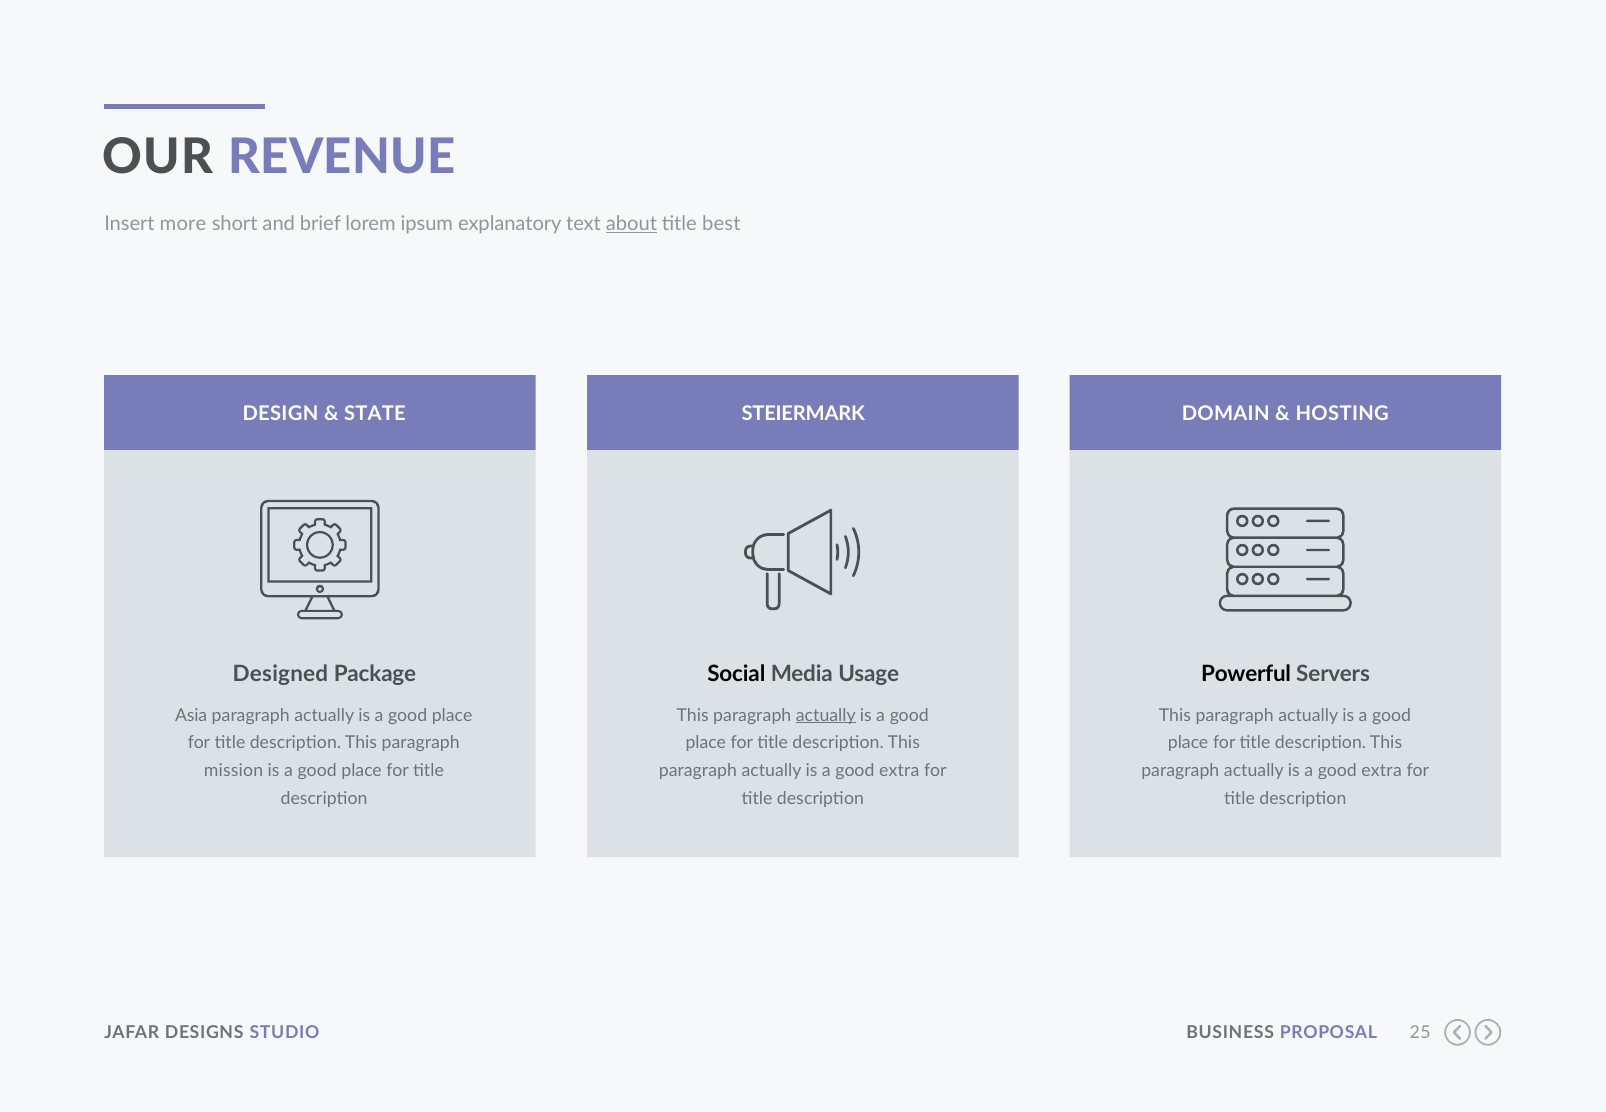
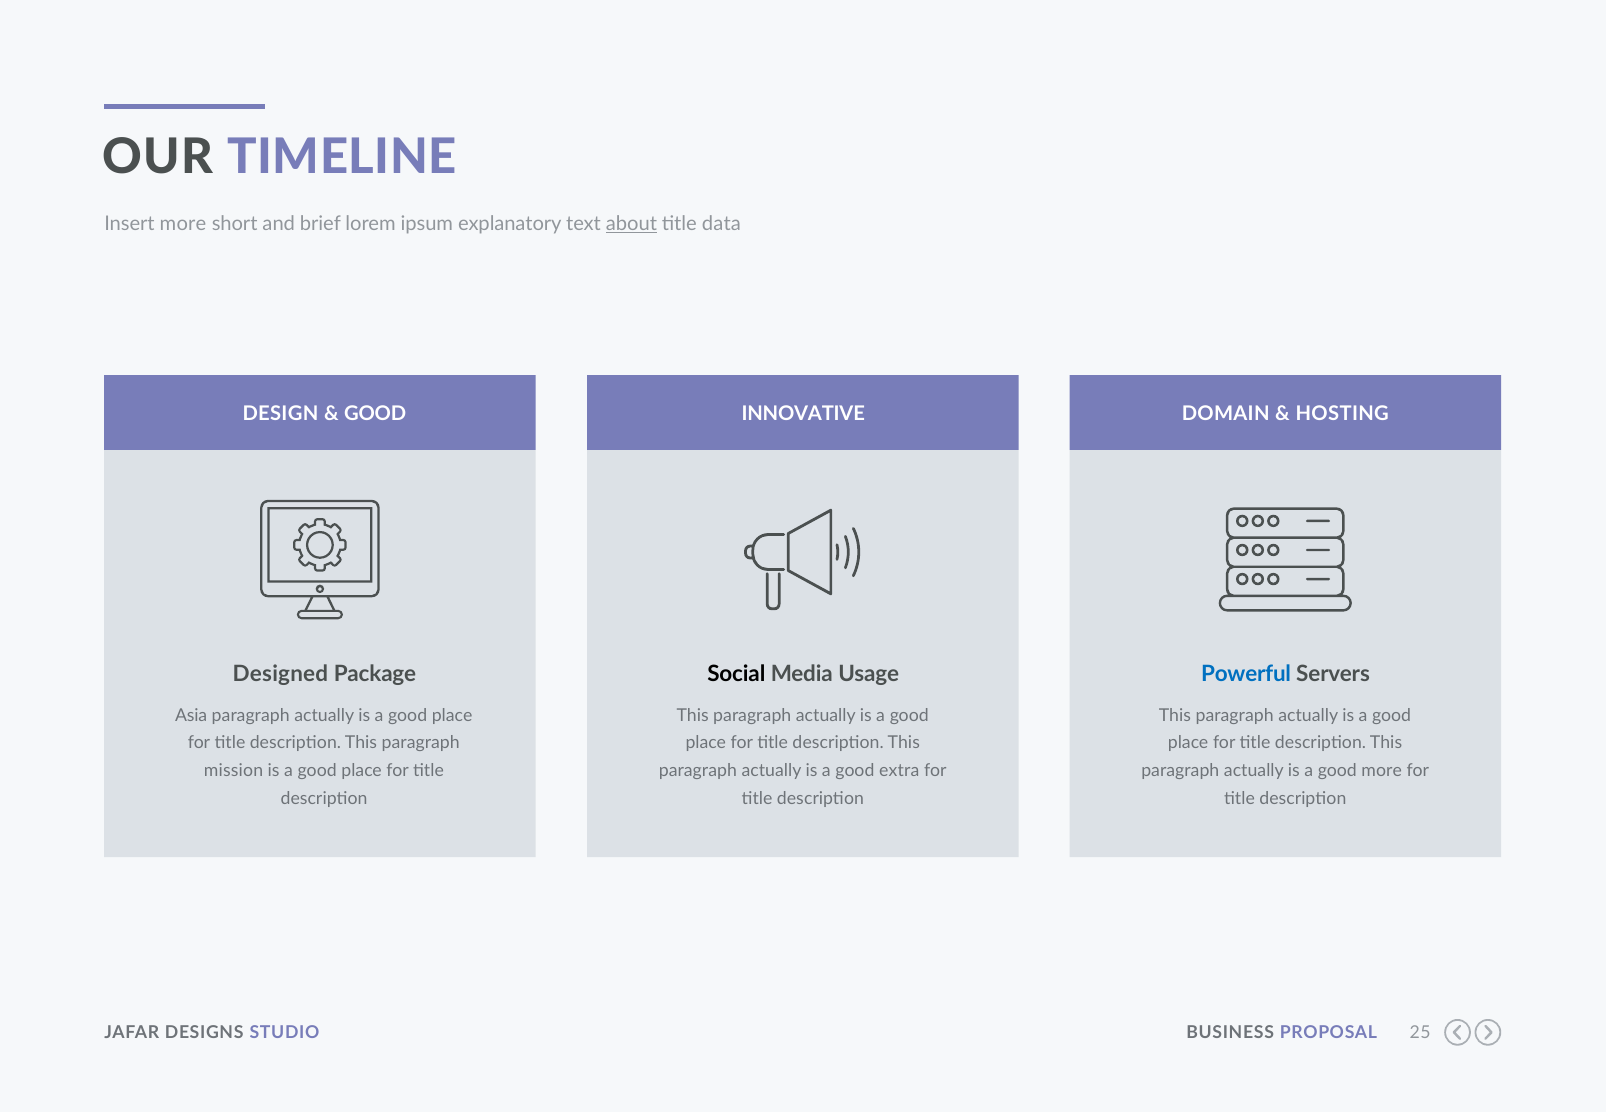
REVENUE: REVENUE -> TIMELINE
best: best -> data
STATE at (375, 414): STATE -> GOOD
STEIERMARK: STEIERMARK -> INNOVATIVE
Powerful colour: black -> blue
actually at (826, 715) underline: present -> none
extra at (1382, 771): extra -> more
